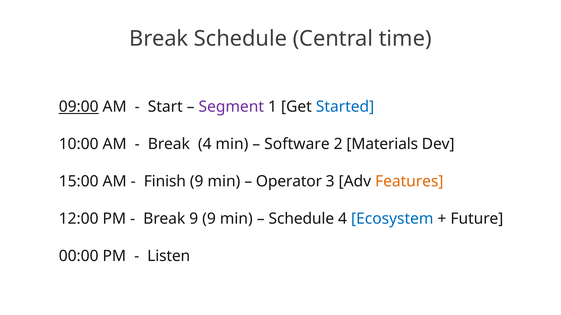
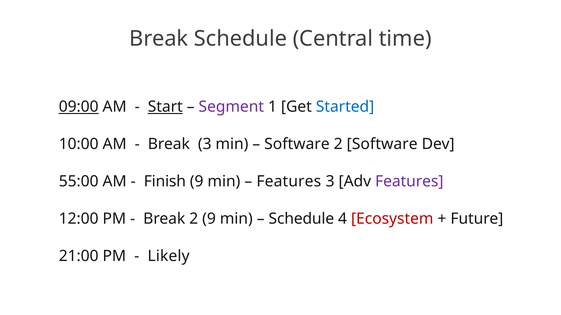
Start underline: none -> present
Break 4: 4 -> 3
2 Materials: Materials -> Software
15:00: 15:00 -> 55:00
Operator at (289, 182): Operator -> Features
Features at (409, 182) colour: orange -> purple
Break 9: 9 -> 2
Ecosystem colour: blue -> red
00:00: 00:00 -> 21:00
Listen: Listen -> Likely
